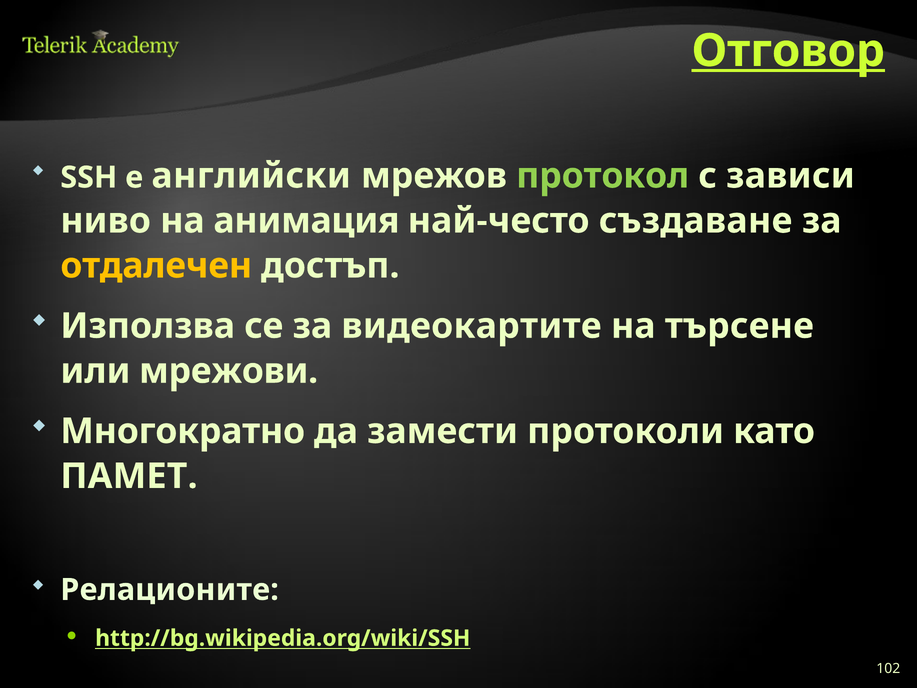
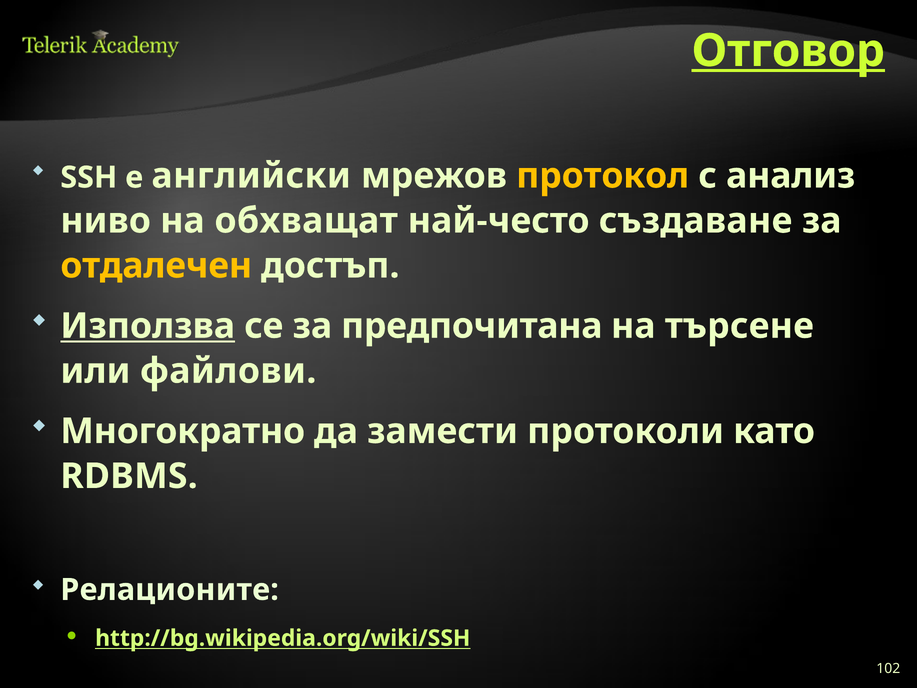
протокол colour: light green -> yellow
зависи: зависи -> анализ
анимация: анимация -> обхващат
Използва underline: none -> present
видеокартите: видеокартите -> предпочитана
мрежови: мрежови -> файлови
ПАМЕТ: ПАМЕТ -> RDBMS
